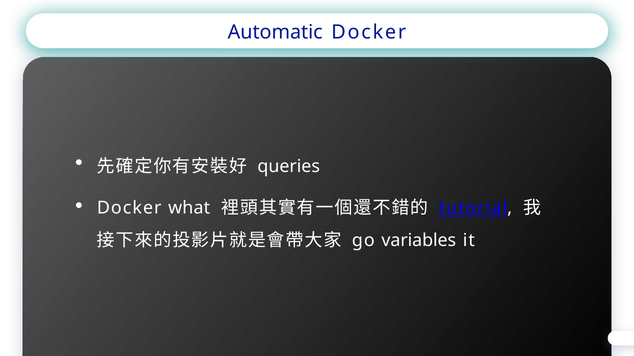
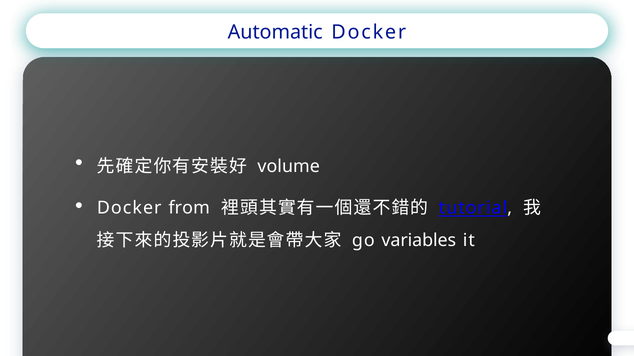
queries: queries -> volume
what: what -> from
